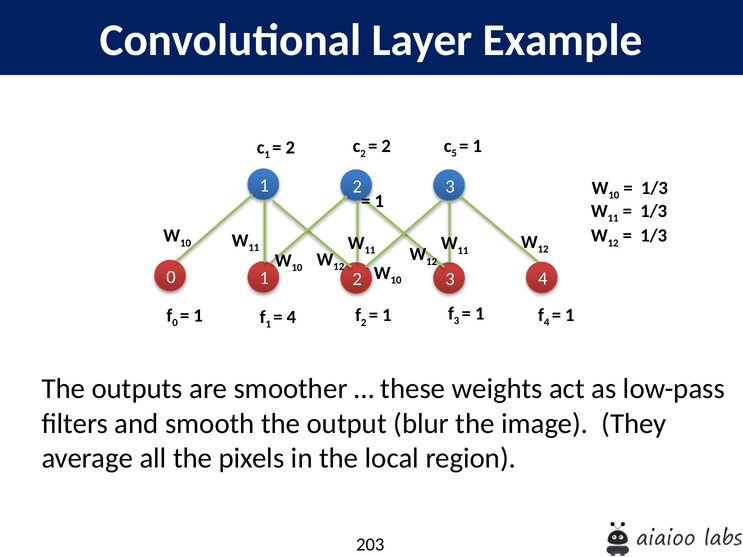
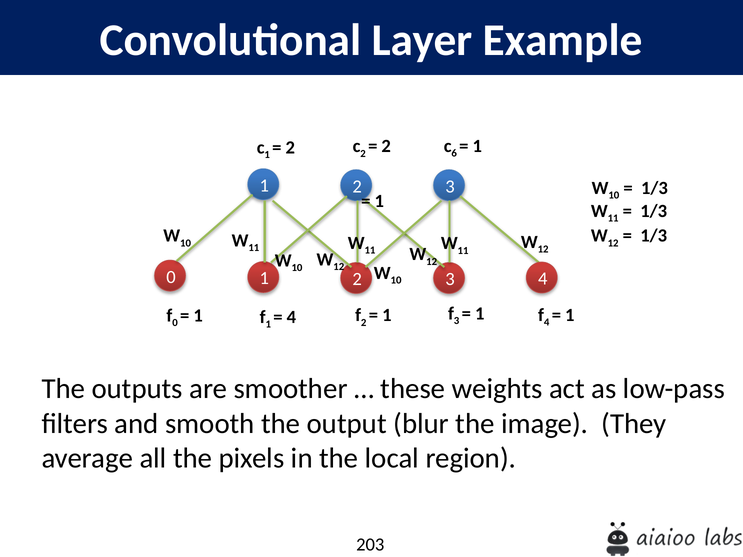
5: 5 -> 6
